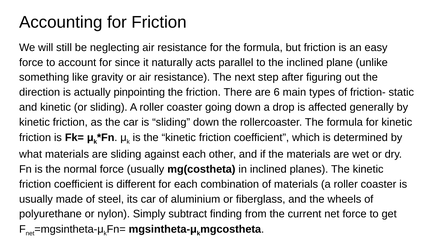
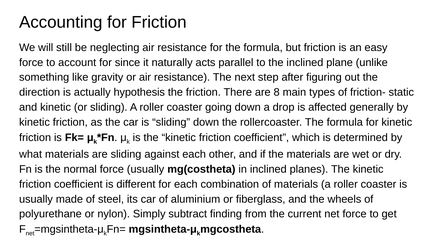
pinpointing: pinpointing -> hypothesis
6: 6 -> 8
